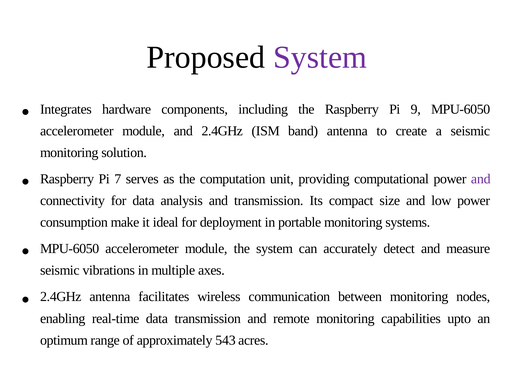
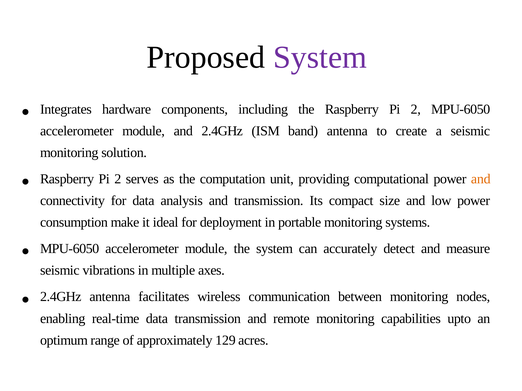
the Raspberry Pi 9: 9 -> 2
7 at (118, 179): 7 -> 2
and at (481, 179) colour: purple -> orange
543: 543 -> 129
